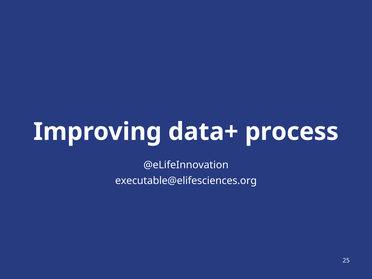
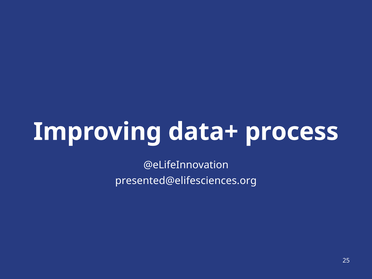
executable@elifesciences.org: executable@elifesciences.org -> presented@elifesciences.org
